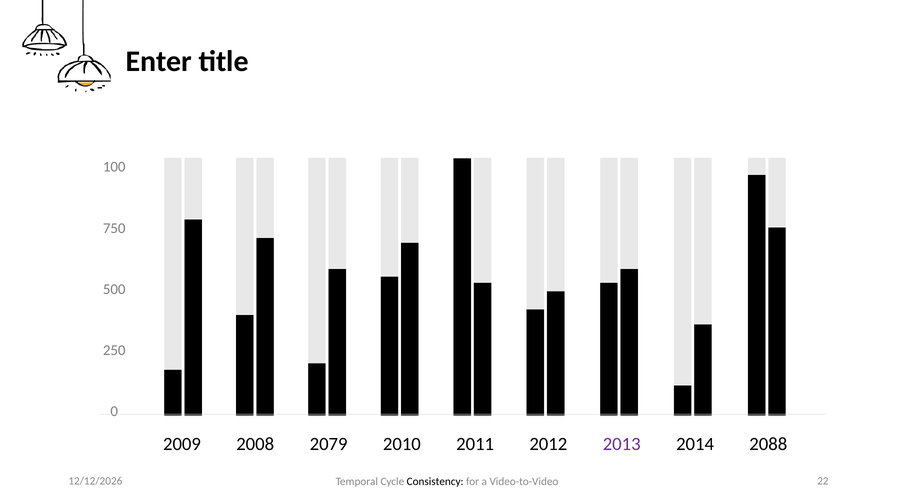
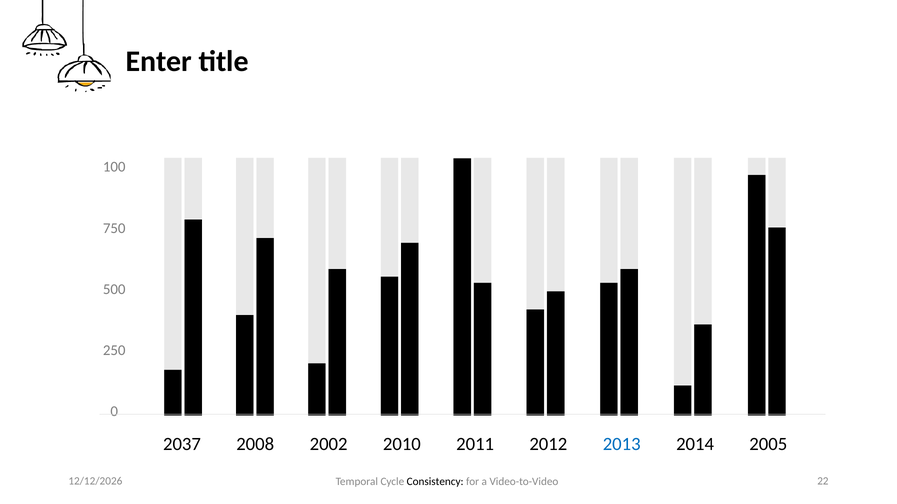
2009: 2009 -> 2037
2079: 2079 -> 2002
2013 colour: purple -> blue
2088: 2088 -> 2005
